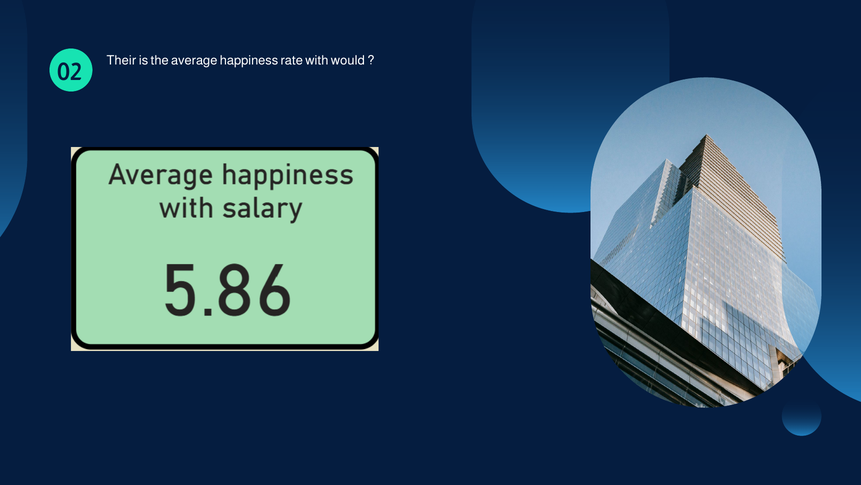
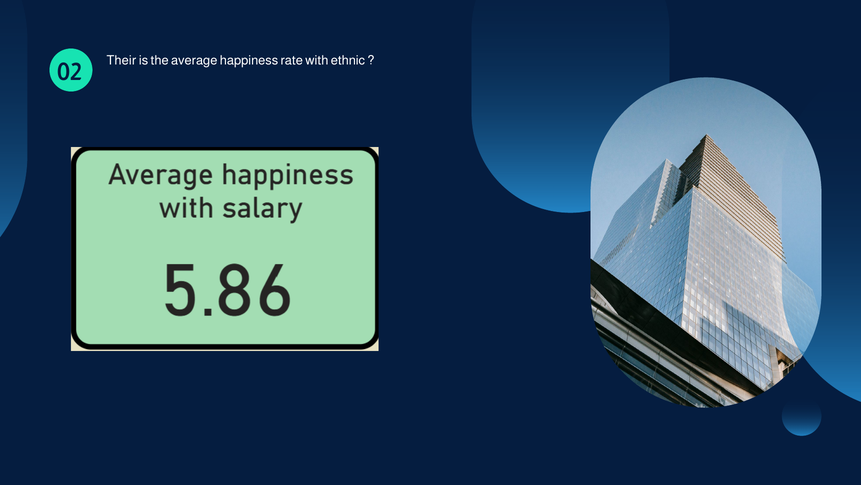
would: would -> ethnic
